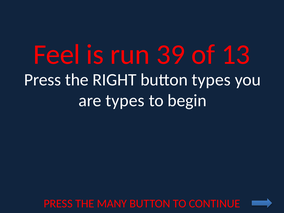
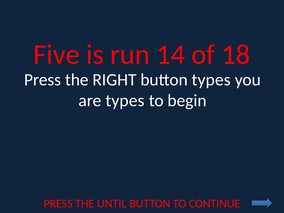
Feel: Feel -> Five
39: 39 -> 14
13: 13 -> 18
MANY: MANY -> UNTIL
